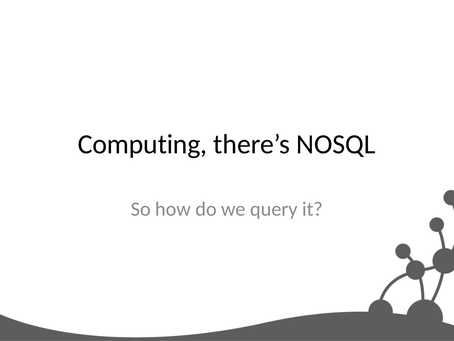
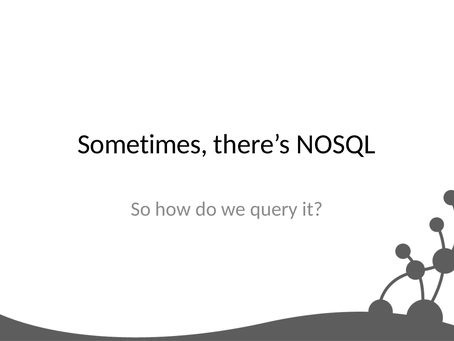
Computing: Computing -> Sometimes
